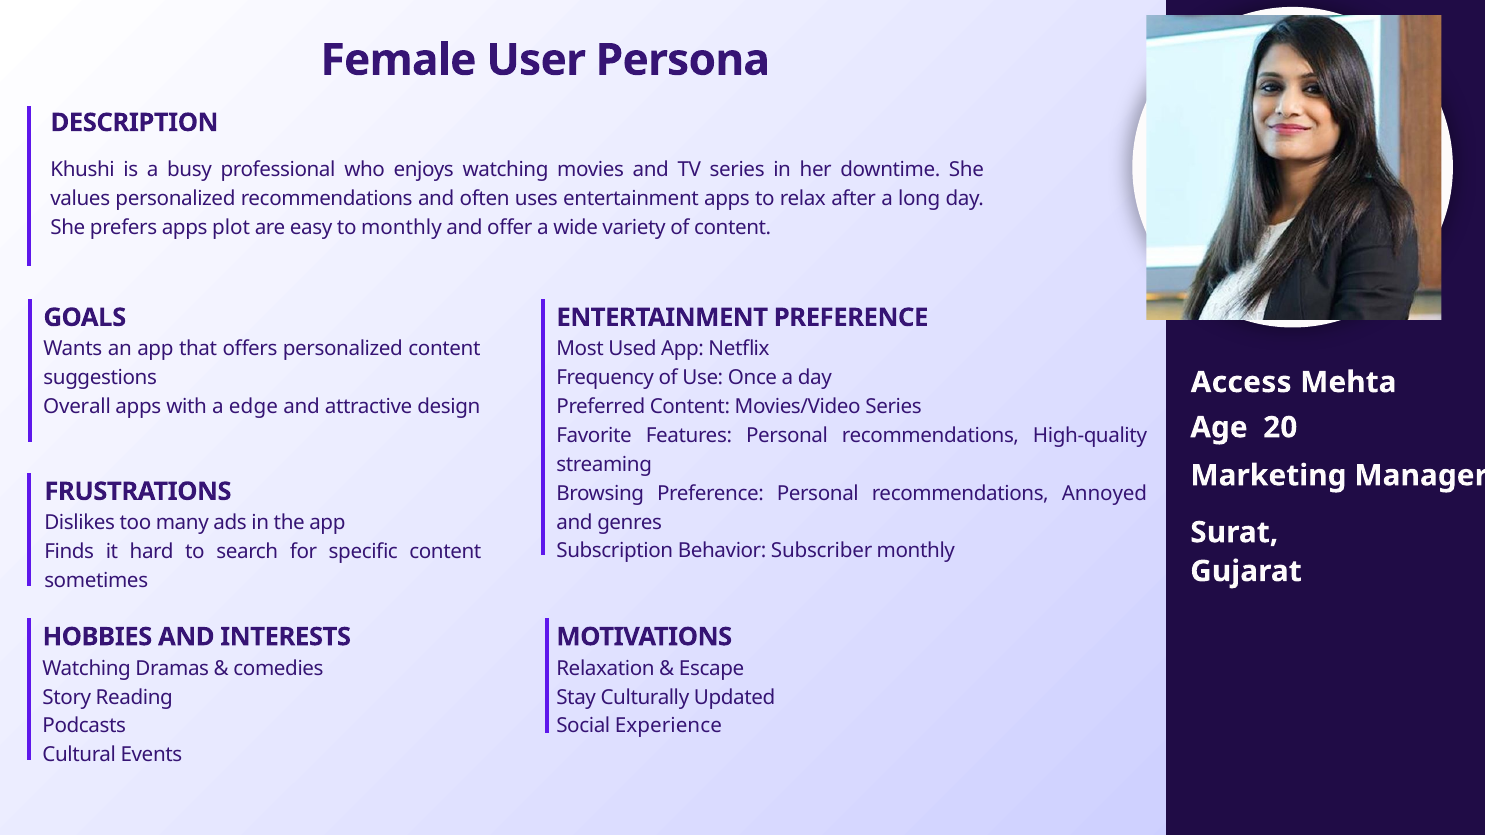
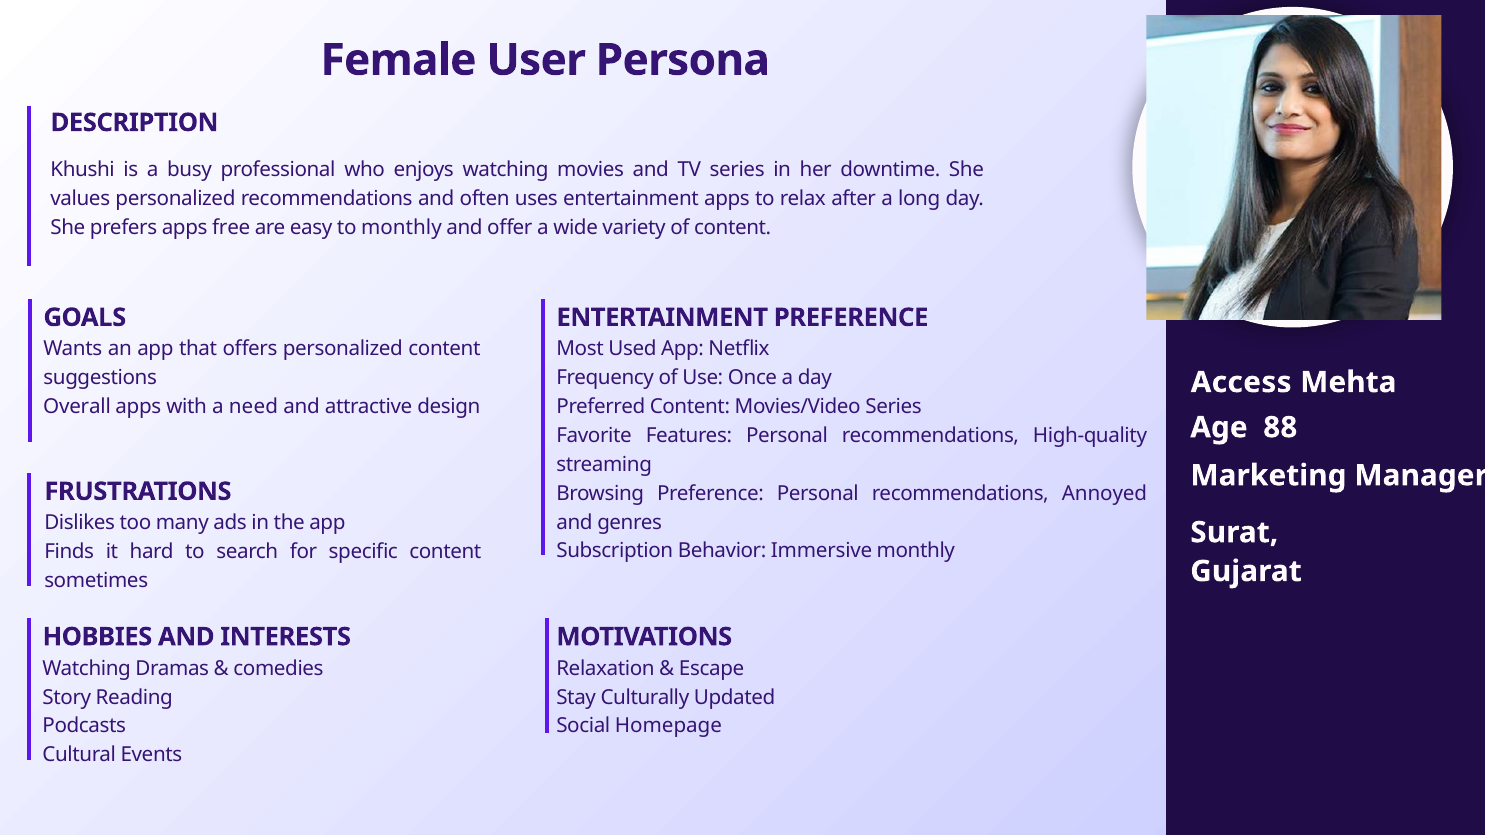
plot: plot -> free
edge: edge -> need
20: 20 -> 88
Subscriber: Subscriber -> Immersive
Experience: Experience -> Homepage
